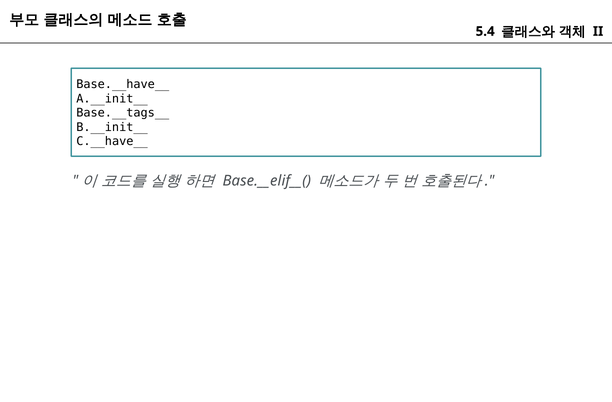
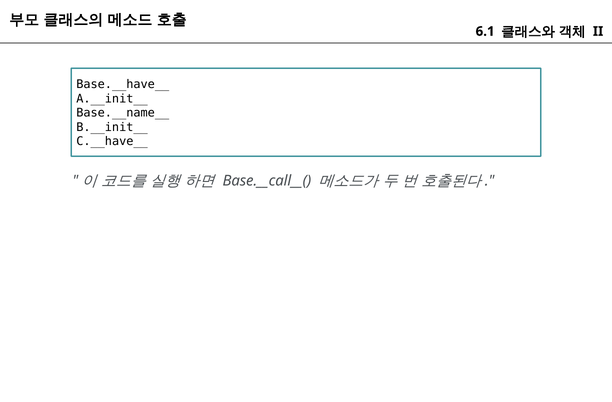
5.4: 5.4 -> 6.1
Base.__tags__: Base.__tags__ -> Base.__name__
Base.__elif__(: Base.__elif__( -> Base.__call__(
